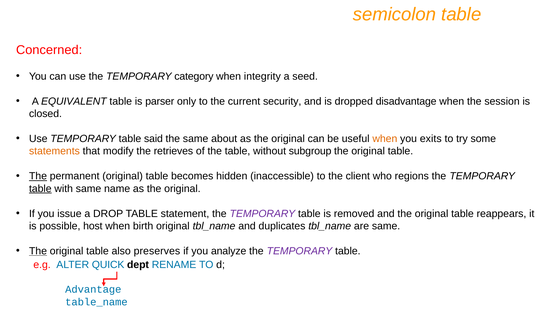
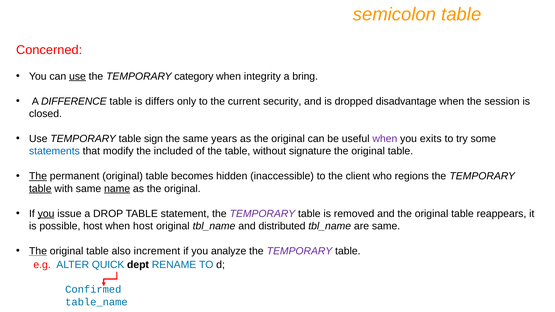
use at (77, 76) underline: none -> present
seed: seed -> bring
EQUIVALENT: EQUIVALENT -> DIFFERENCE
parser: parser -> differs
said: said -> sign
about: about -> years
when at (385, 139) colour: orange -> purple
statements colour: orange -> blue
retrieves: retrieves -> included
subgroup: subgroup -> signature
name underline: none -> present
you at (46, 214) underline: none -> present
when birth: birth -> host
duplicates: duplicates -> distributed
preserves: preserves -> increment
Advantage: Advantage -> Confirmed
